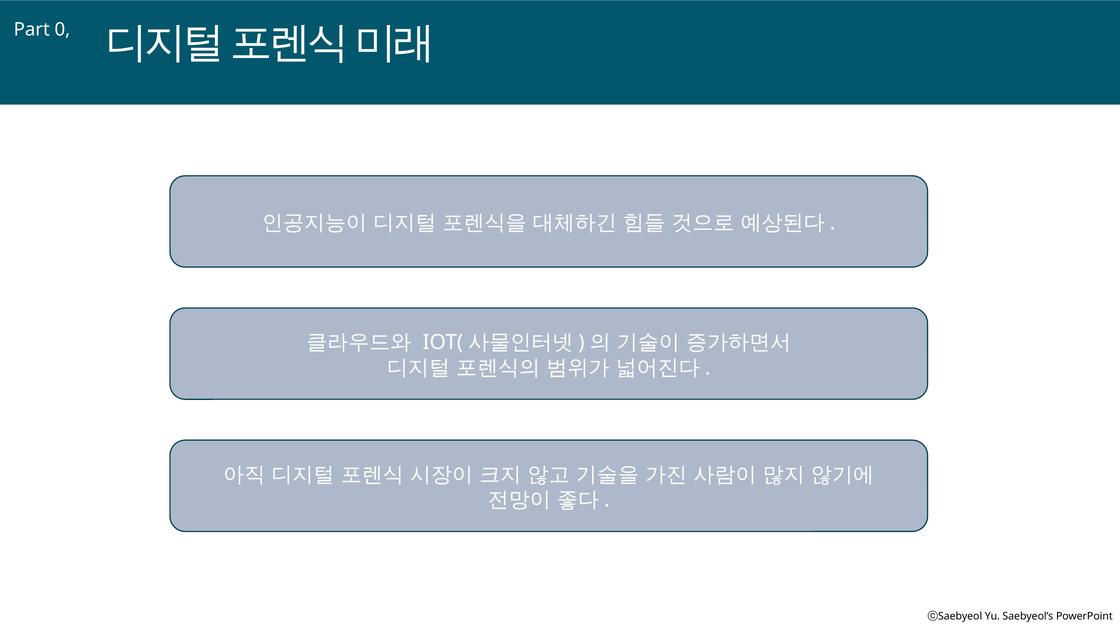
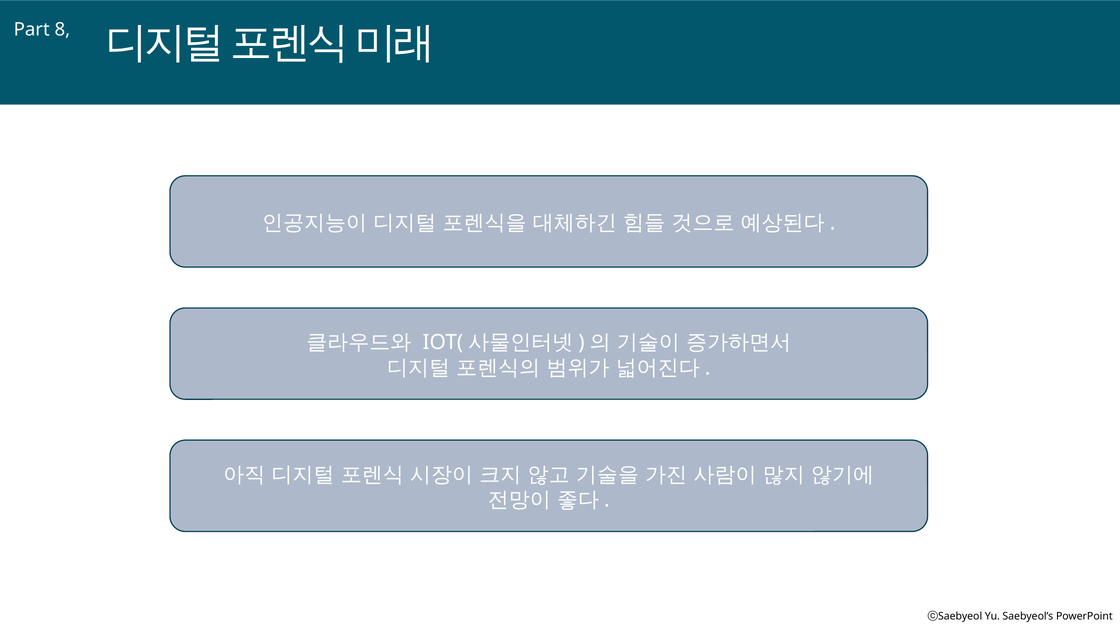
0: 0 -> 8
